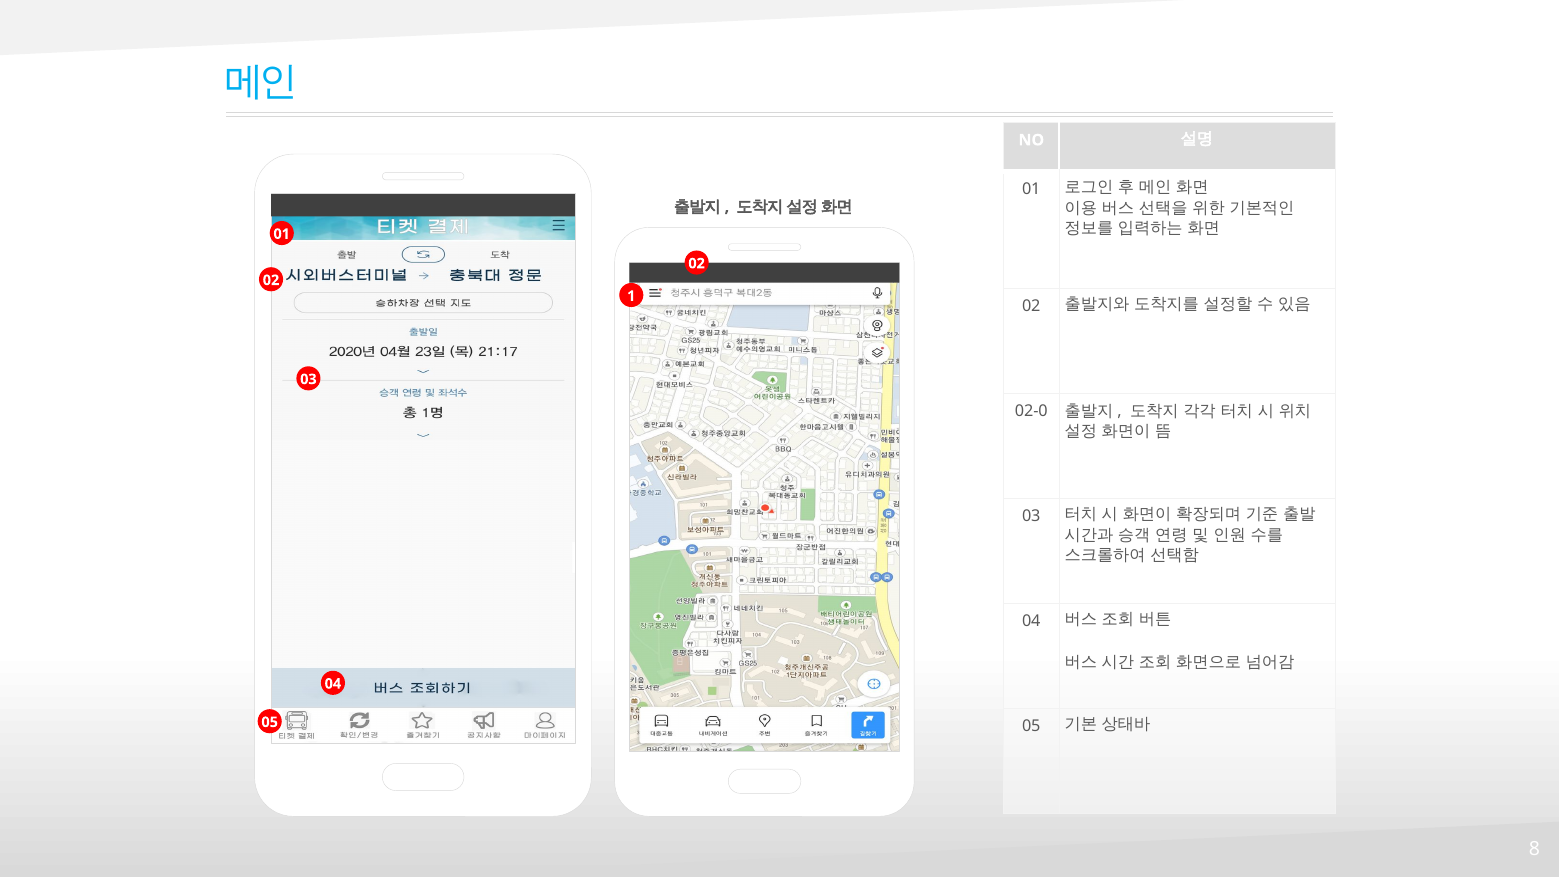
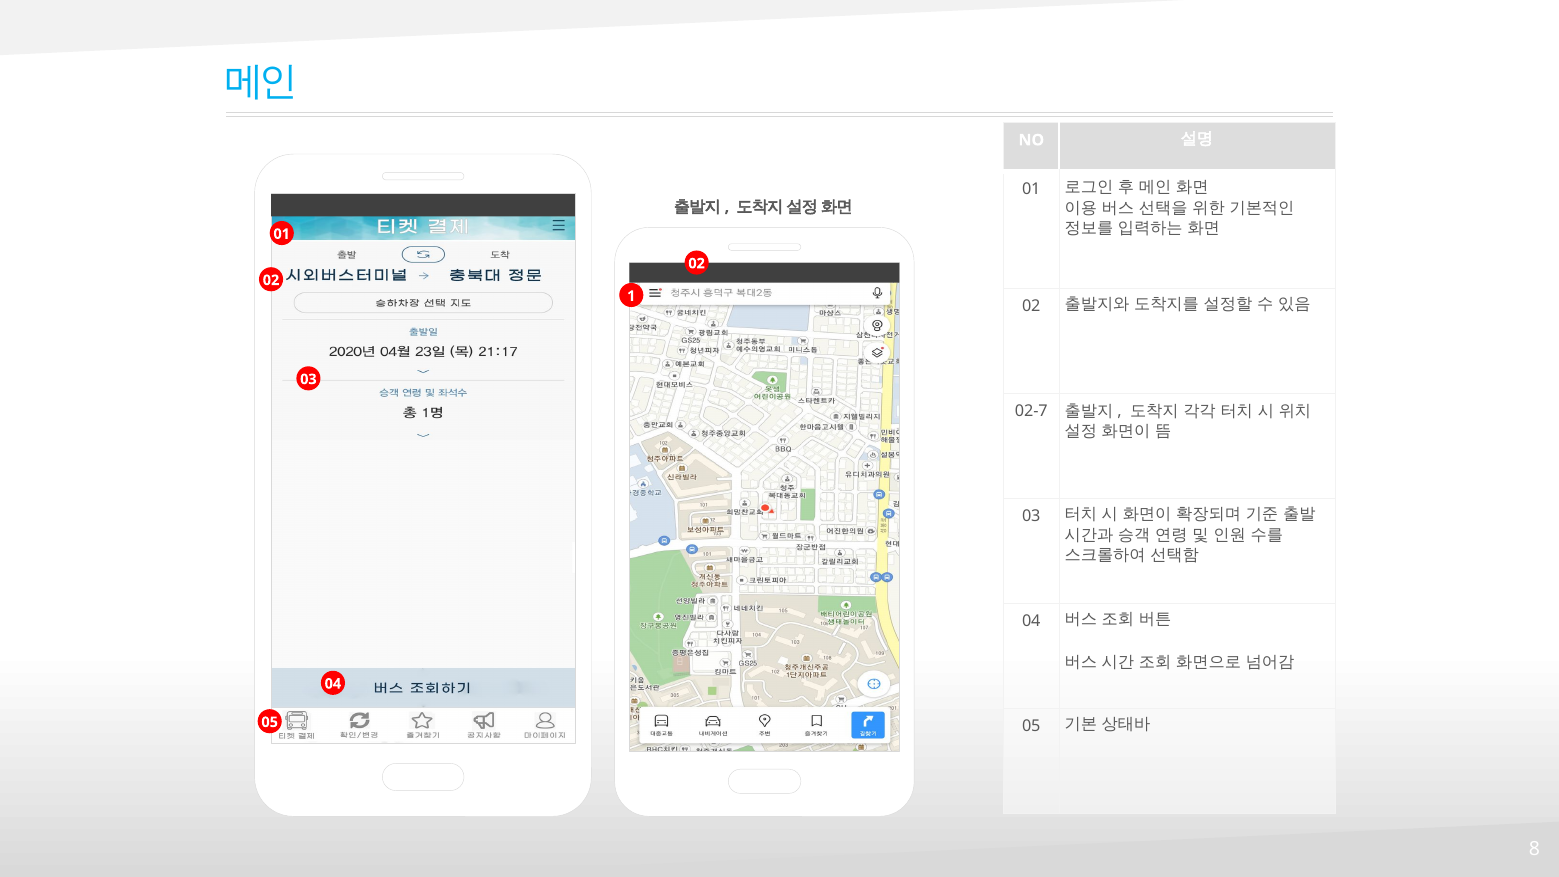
02-0: 02-0 -> 02-7
